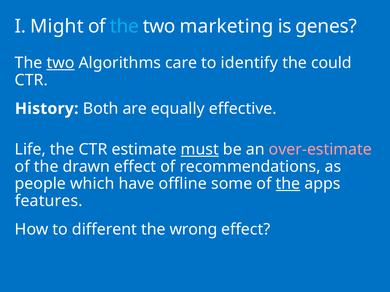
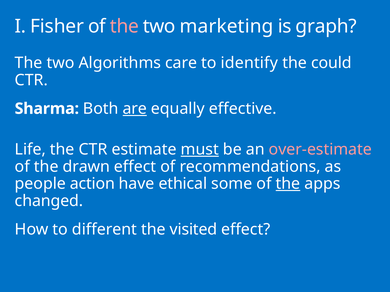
Might: Might -> Fisher
the at (124, 26) colour: light blue -> pink
genes: genes -> graph
two at (60, 63) underline: present -> none
History: History -> Sharma
are underline: none -> present
which: which -> action
offline: offline -> ethical
features: features -> changed
wrong: wrong -> visited
